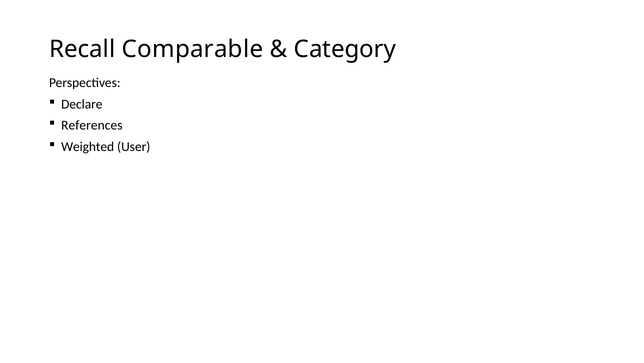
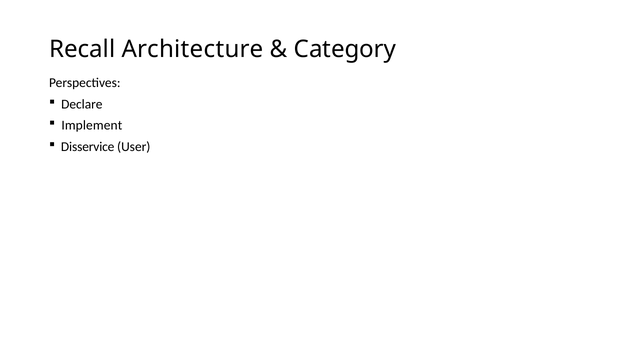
Comparable: Comparable -> Architecture
References: References -> Implement
Weighted: Weighted -> Disservice
